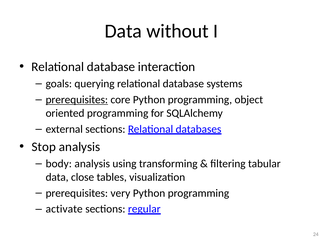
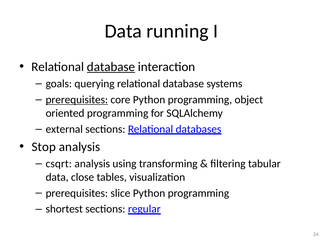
without: without -> running
database at (111, 67) underline: none -> present
body: body -> csqrt
very: very -> slice
activate: activate -> shortest
